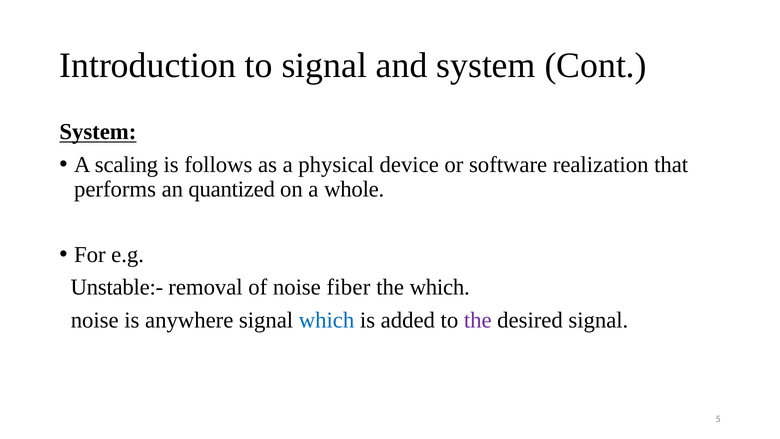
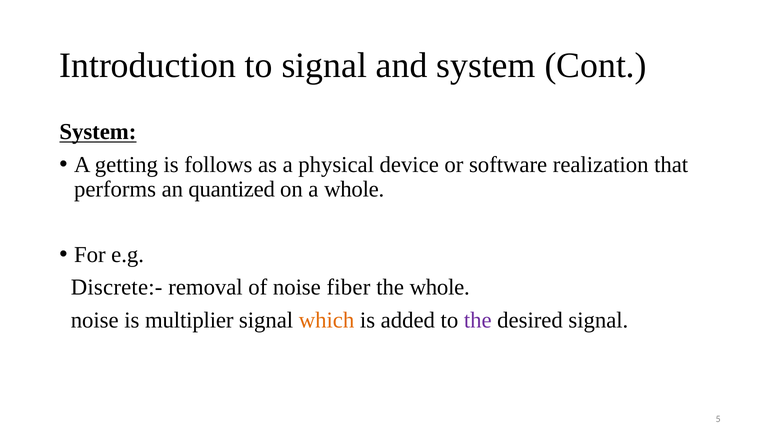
scaling: scaling -> getting
Unstable:-: Unstable:- -> Discrete:-
the which: which -> whole
anywhere: anywhere -> multiplier
which at (327, 320) colour: blue -> orange
